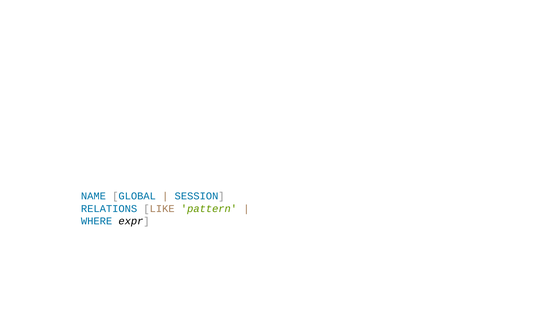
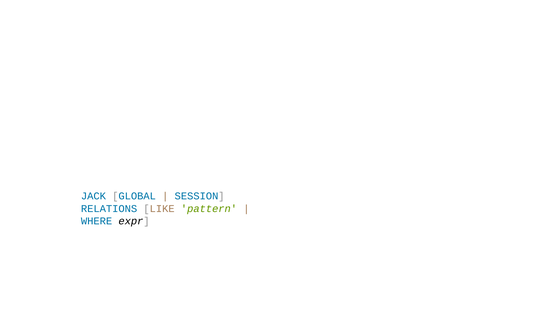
NAME: NAME -> JACK
